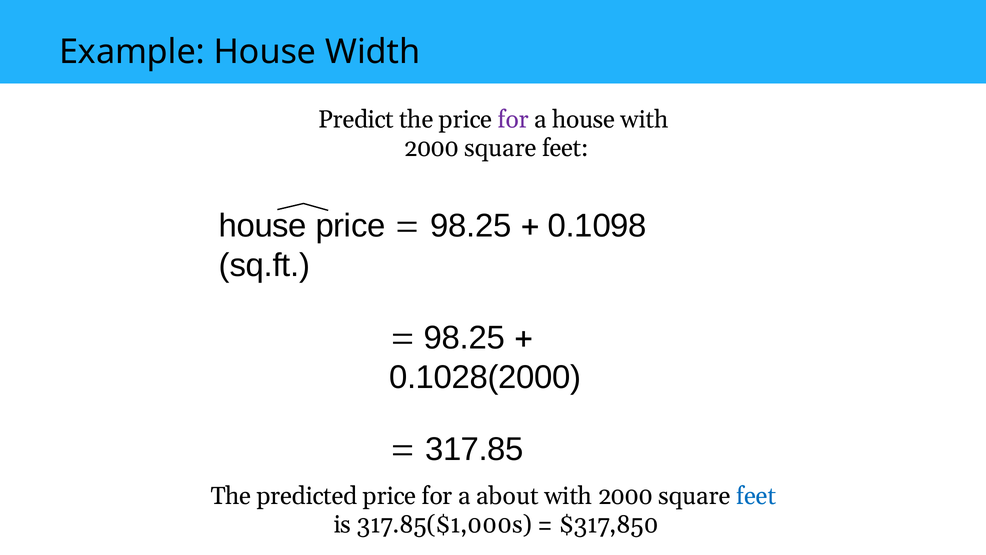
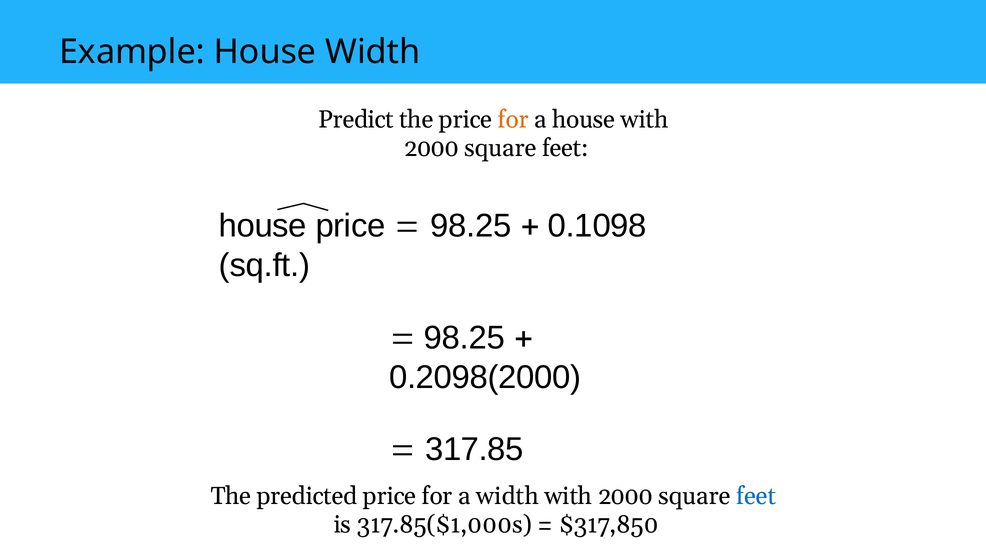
for at (513, 119) colour: purple -> orange
0.1028(2000: 0.1028(2000 -> 0.2098(2000
a about: about -> width
